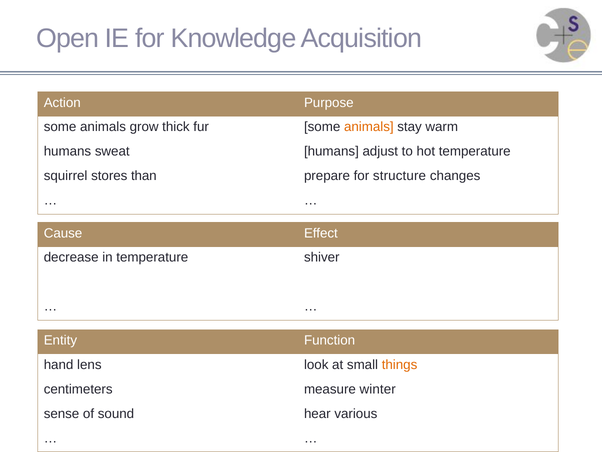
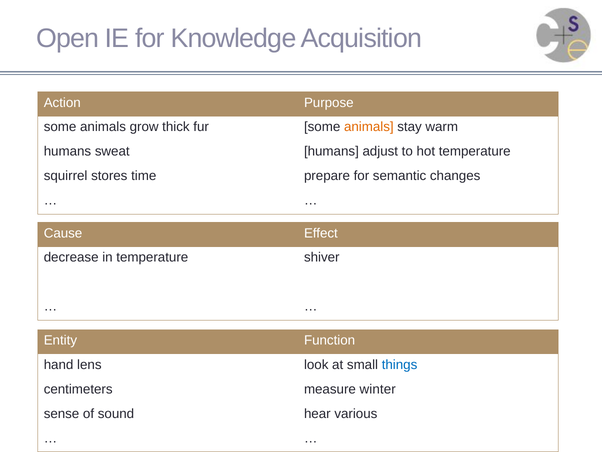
than: than -> time
structure: structure -> semantic
things colour: orange -> blue
